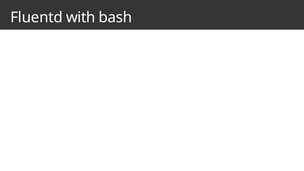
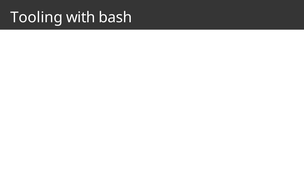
Fluentd: Fluentd -> Tooling
